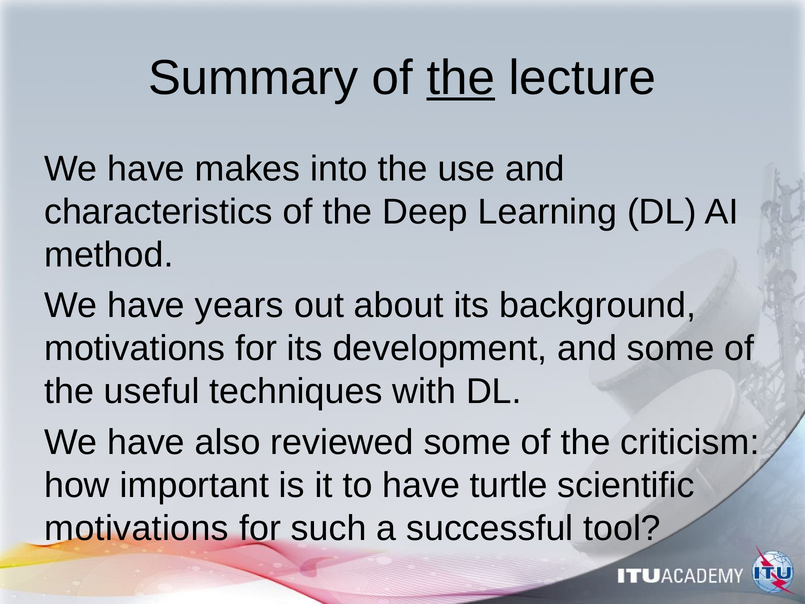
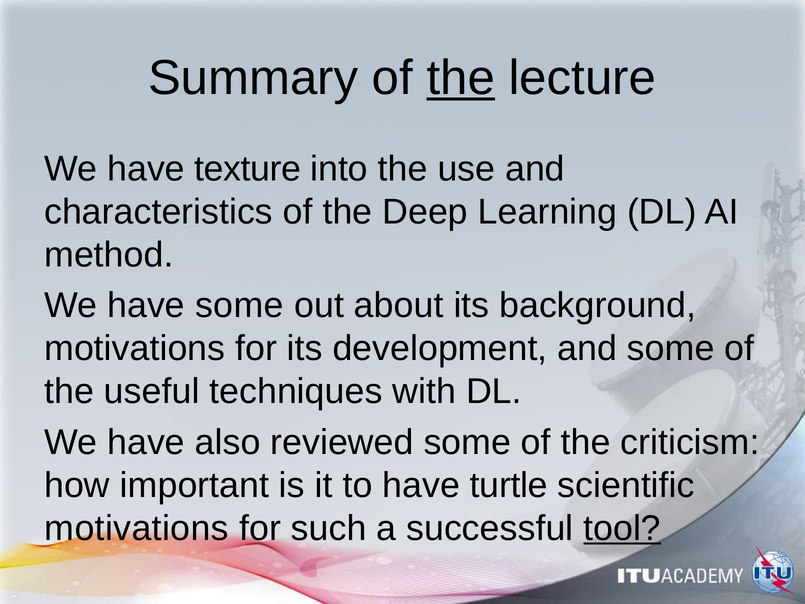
makes: makes -> texture
have years: years -> some
tool underline: none -> present
